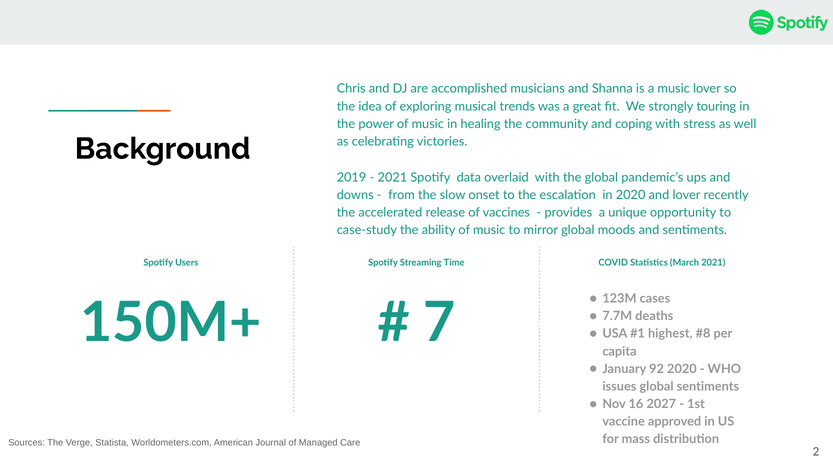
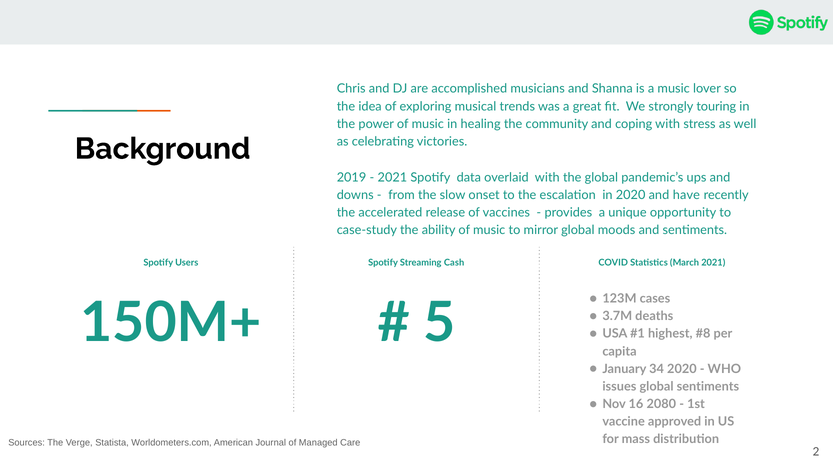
and lover: lover -> have
Time: Time -> Cash
7: 7 -> 5
7.7M: 7.7M -> 3.7M
92: 92 -> 34
2027: 2027 -> 2080
